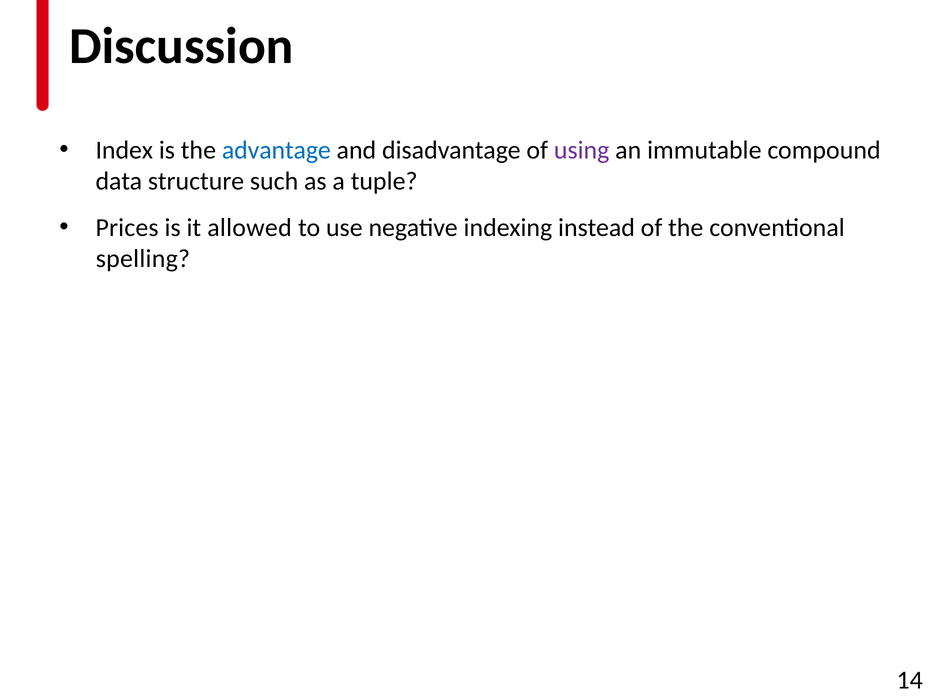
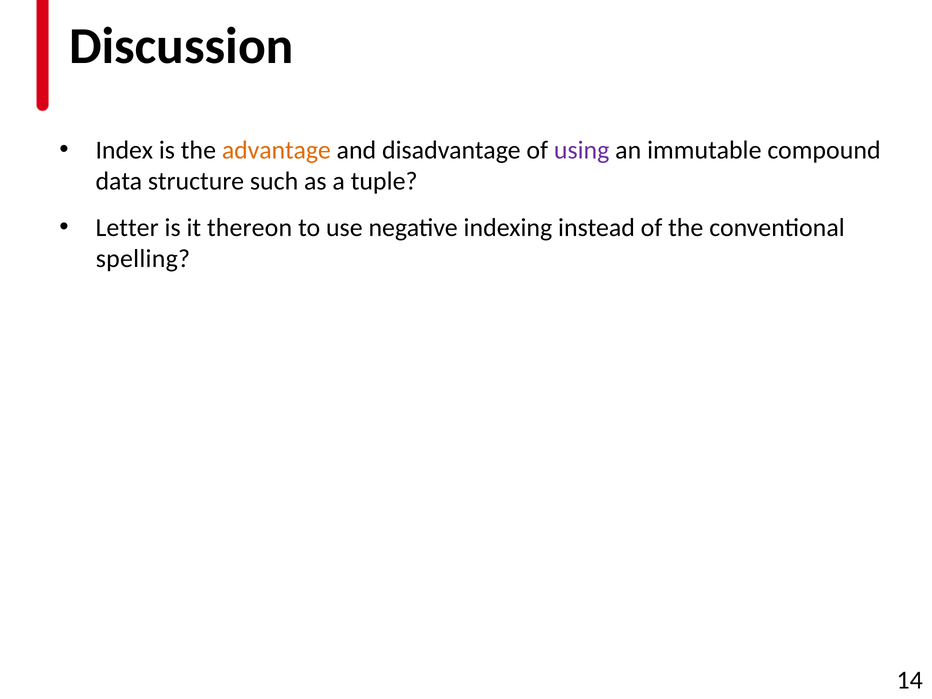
advantage colour: blue -> orange
Prices: Prices -> Letter
allowed: allowed -> thereon
